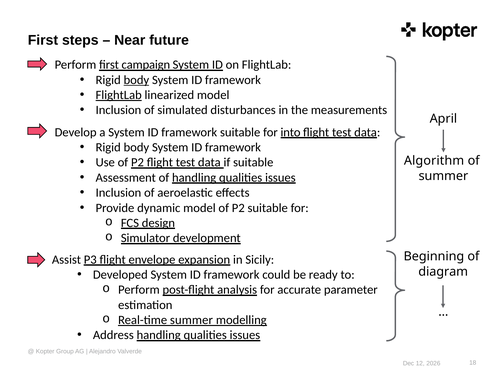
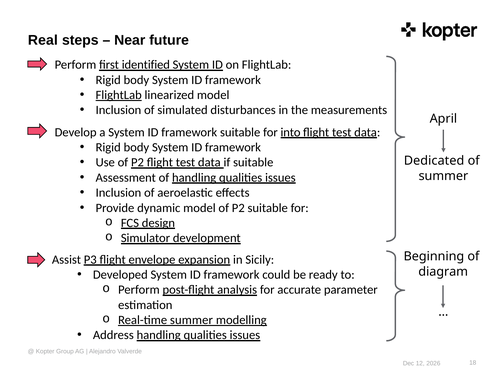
First at (43, 40): First -> Real
campaign: campaign -> identified
body at (136, 80) underline: present -> none
Algorithm: Algorithm -> Dedicated
